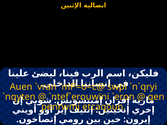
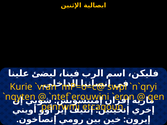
Auen: Auen -> Kurie
